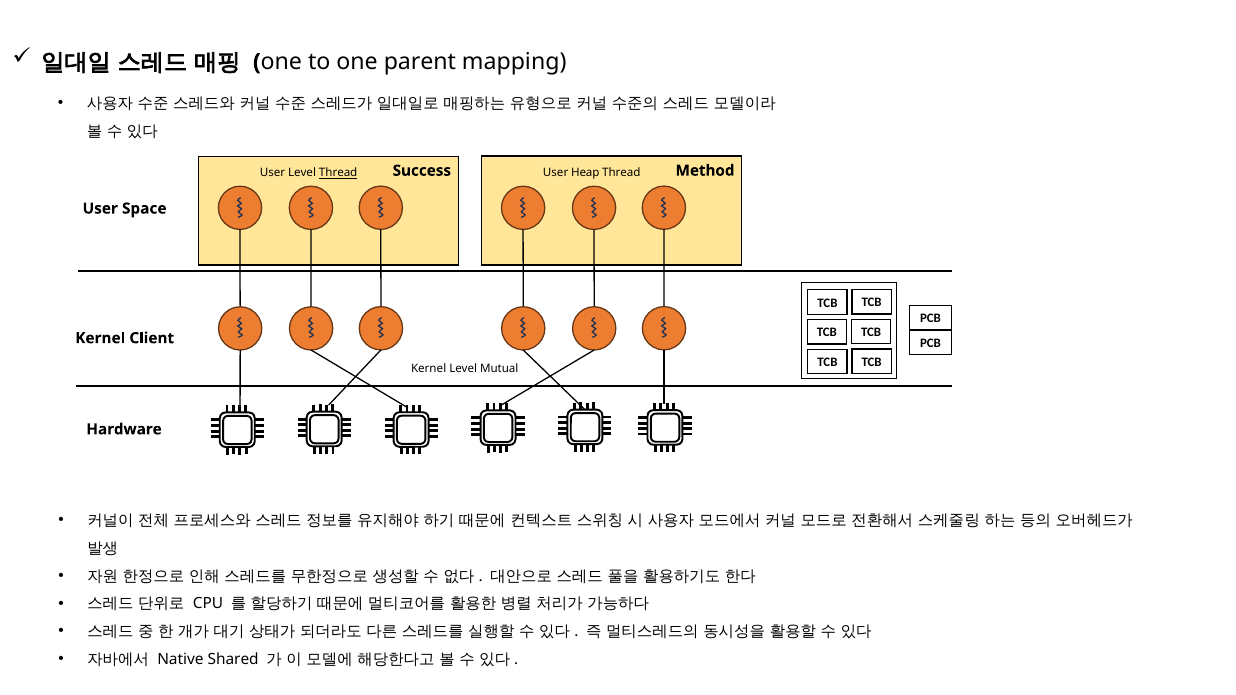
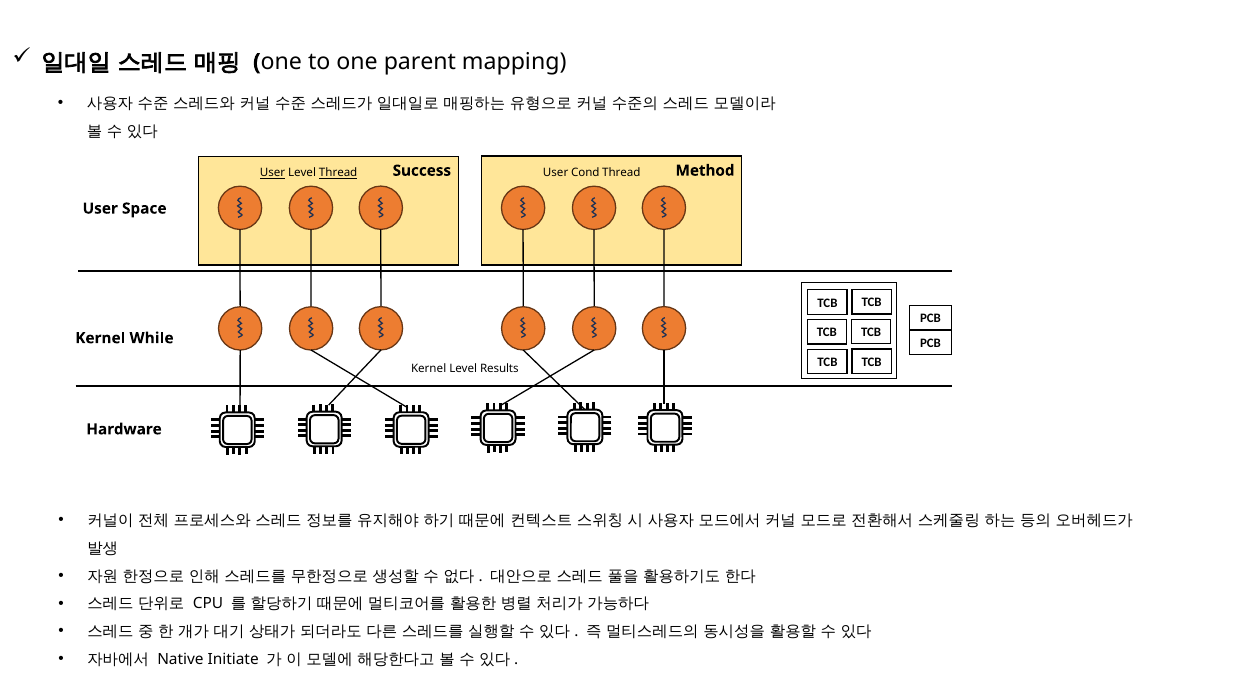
User at (273, 173) underline: none -> present
Heap: Heap -> Cond
Client: Client -> While
Mutual: Mutual -> Results
Shared: Shared -> Initiate
